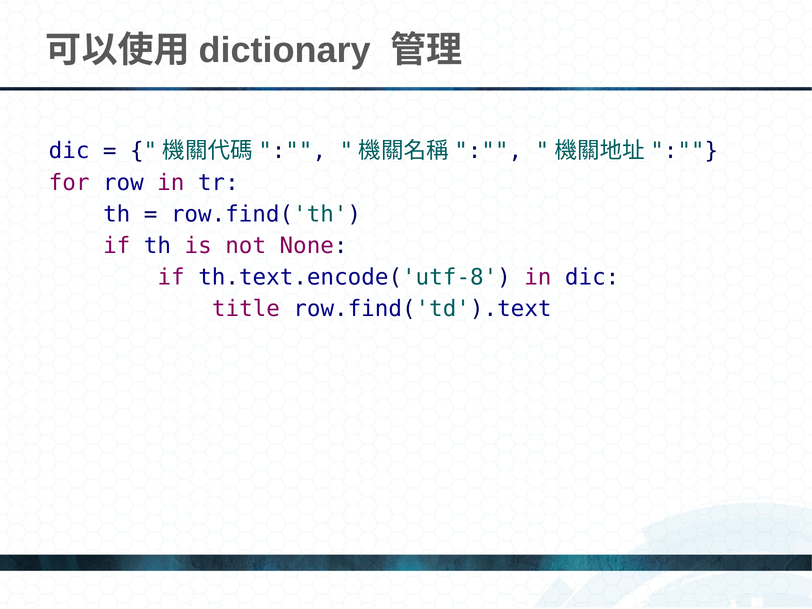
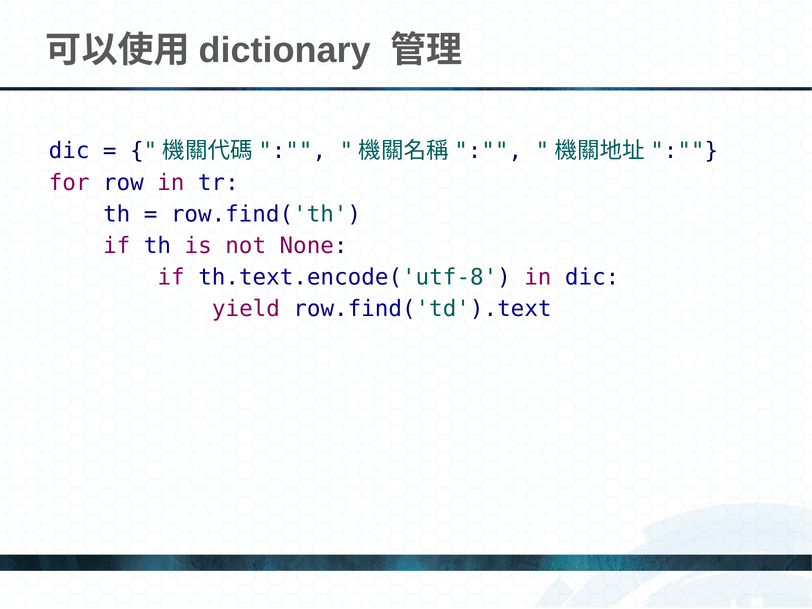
title: title -> yield
